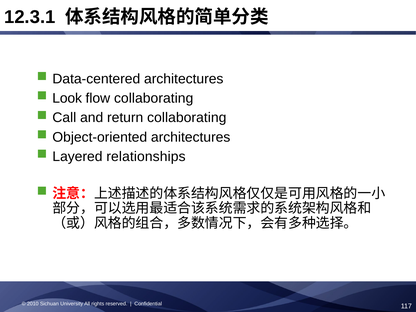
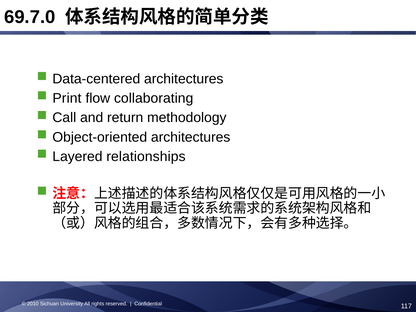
12.3.1: 12.3.1 -> 69.7.0
Look: Look -> Print
return collaborating: collaborating -> methodology
